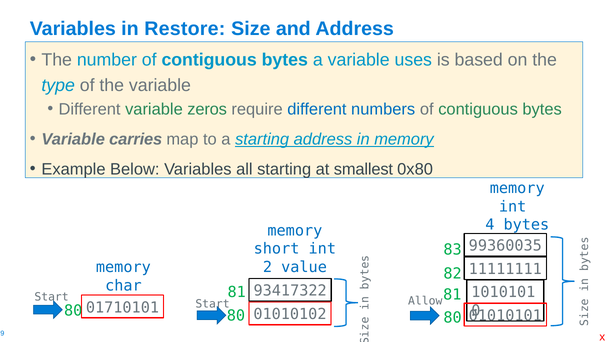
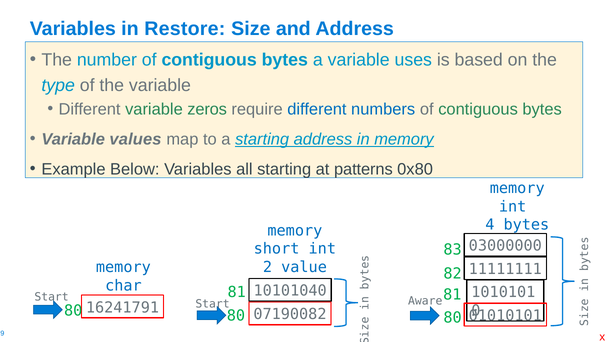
carries: carries -> values
smallest: smallest -> patterns
99360035: 99360035 -> 03000000
93417322: 93417322 -> 10101040
Allow: Allow -> Aware
01710101: 01710101 -> 16241791
01010102: 01010102 -> 07190082
